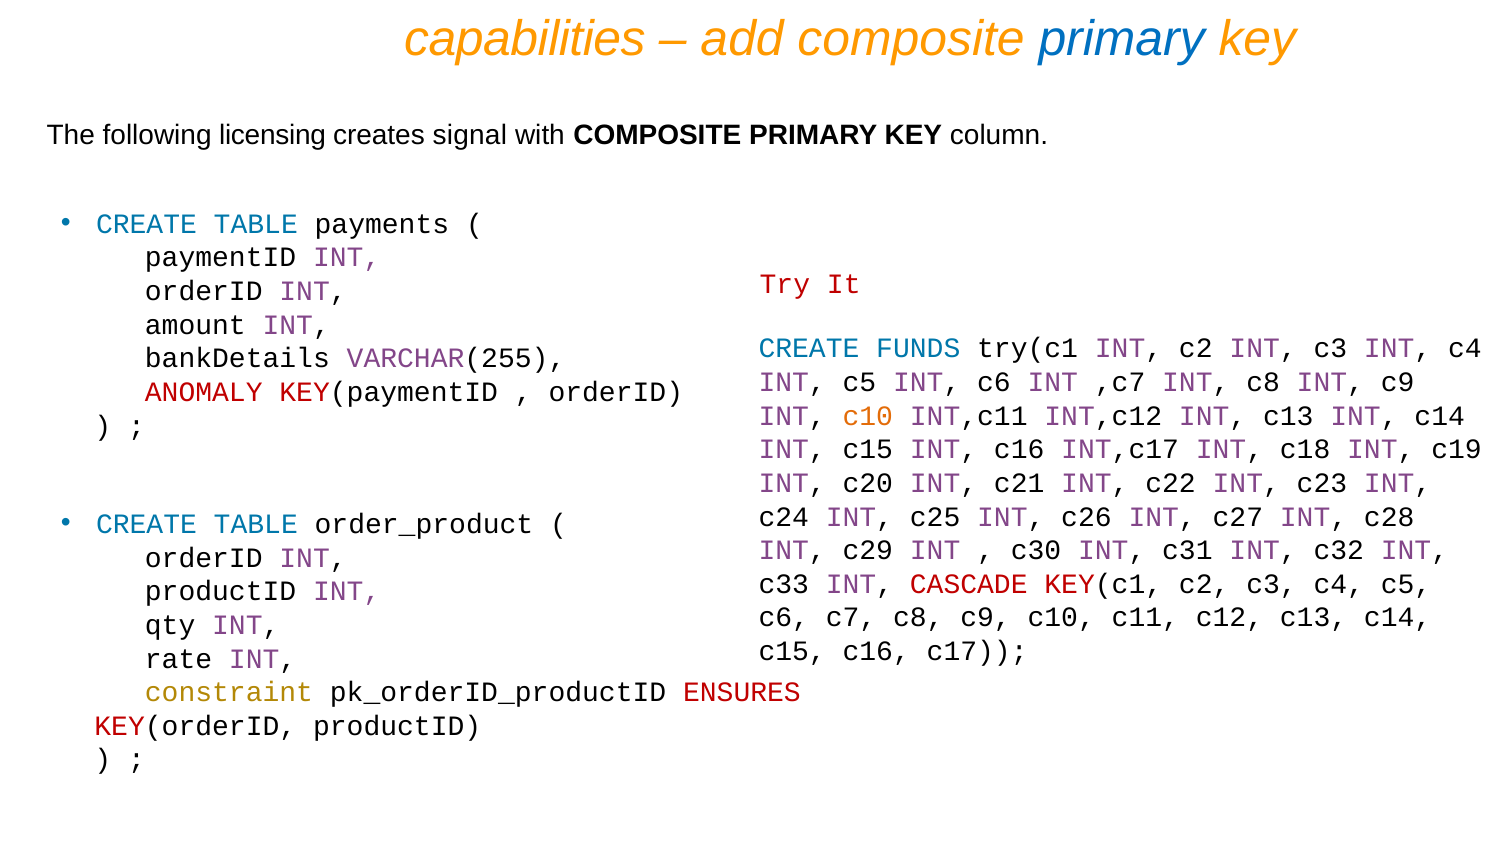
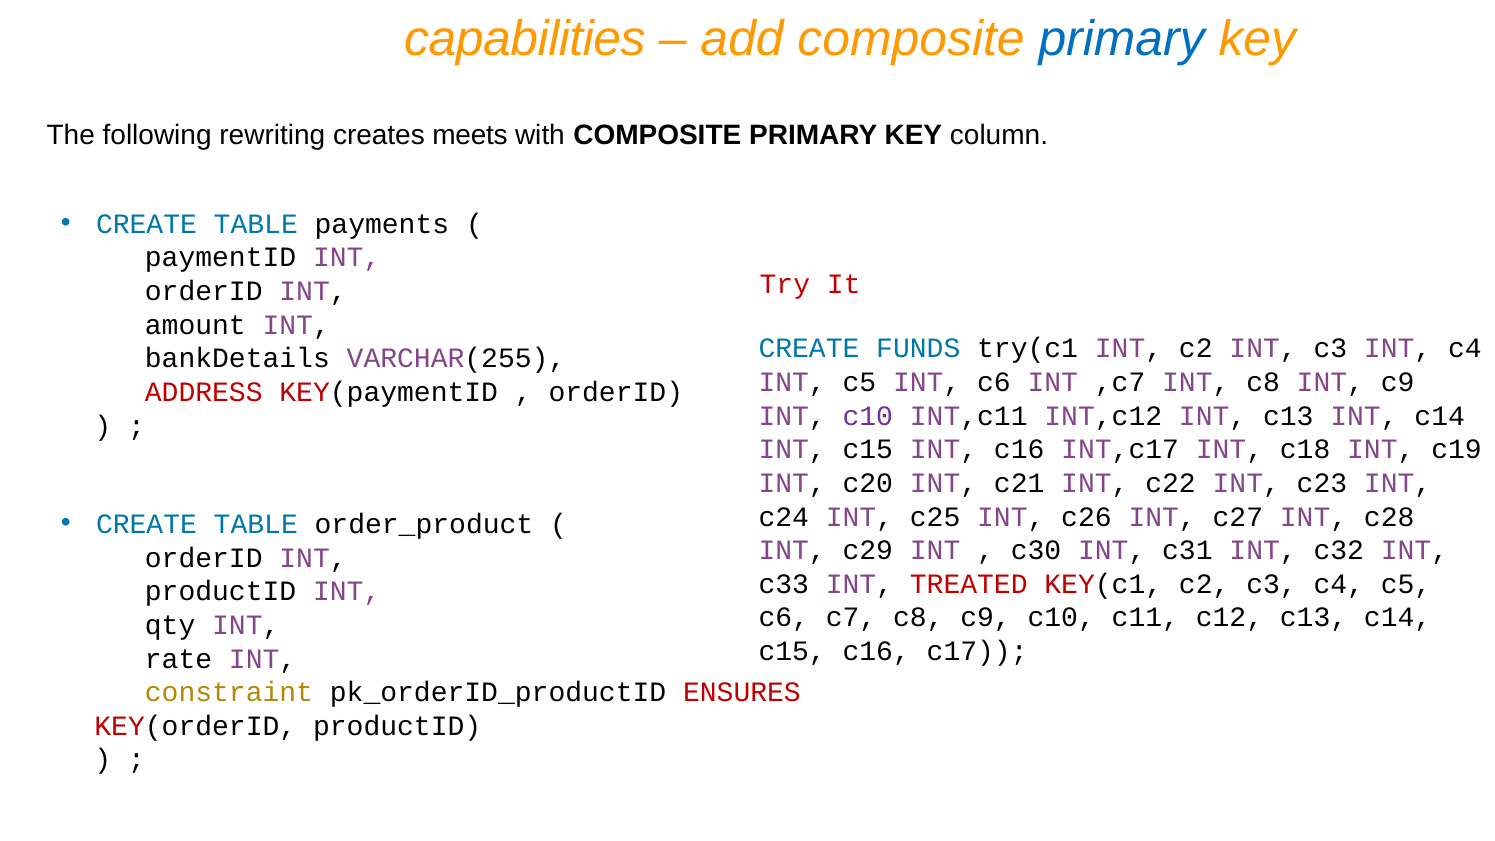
licensing: licensing -> rewriting
signal: signal -> meets
ANOMALY: ANOMALY -> ADDRESS
c10 at (868, 416) colour: orange -> purple
CASCADE: CASCADE -> TREATED
